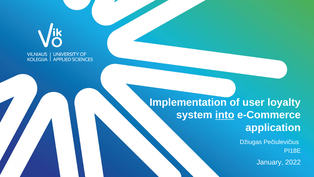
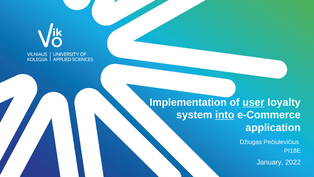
user underline: none -> present
